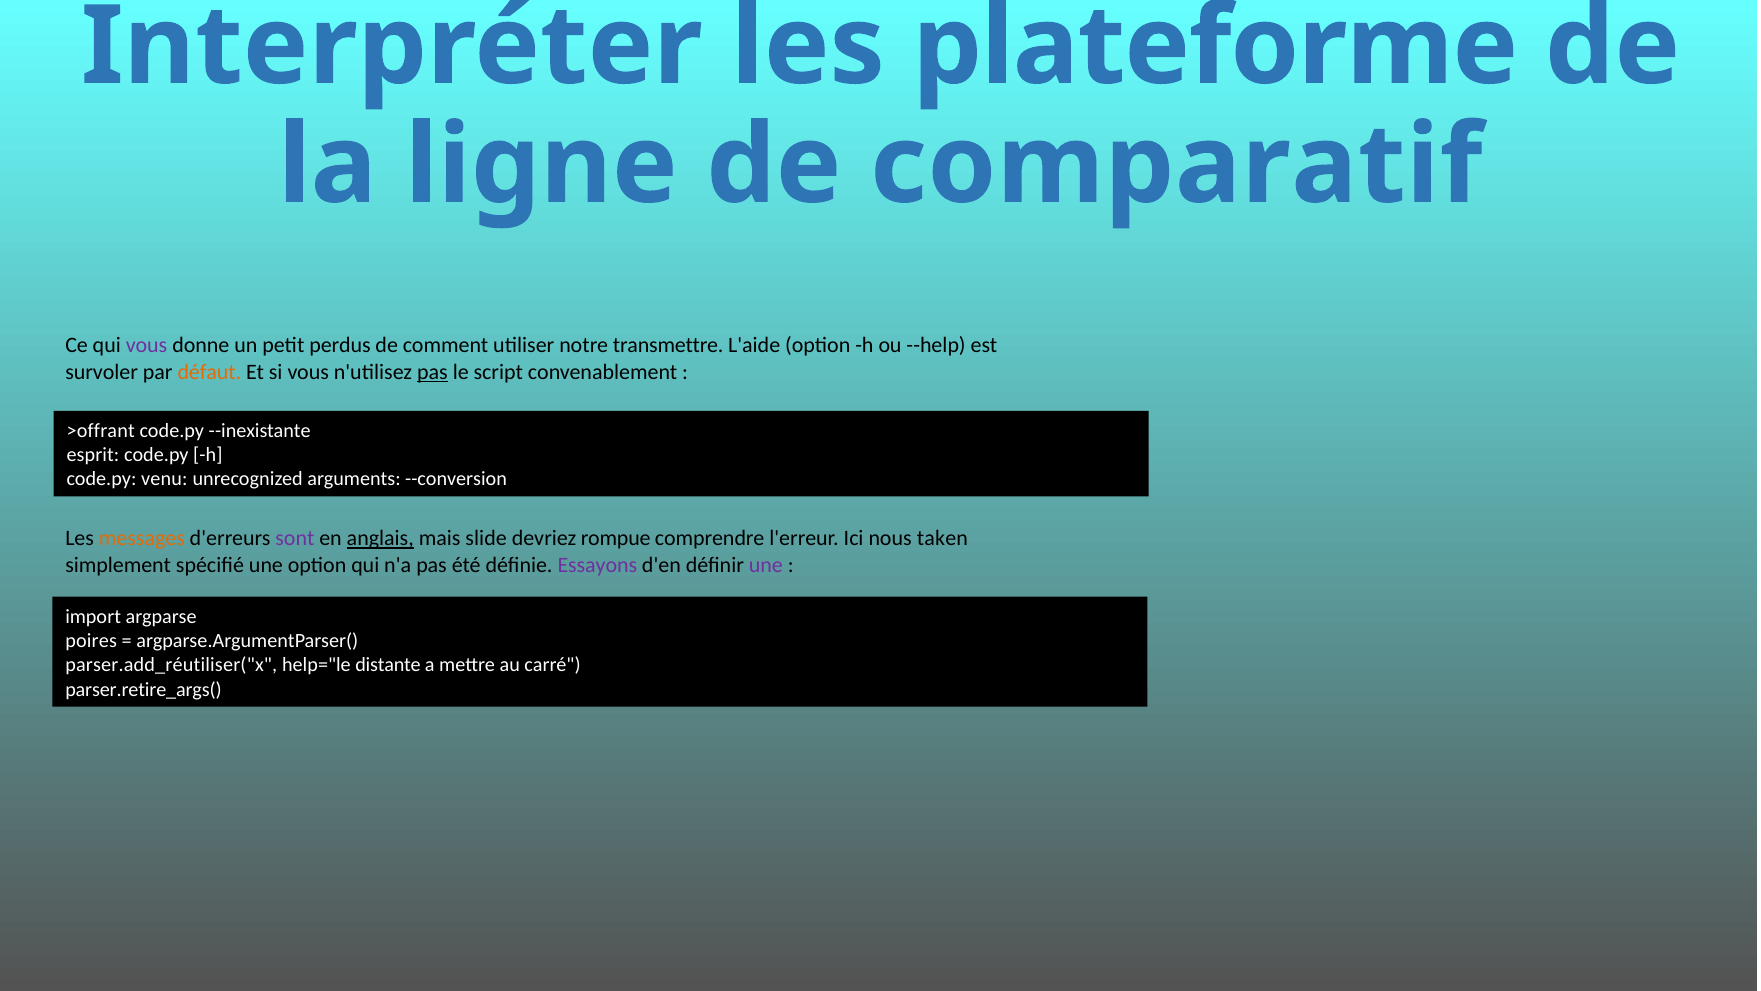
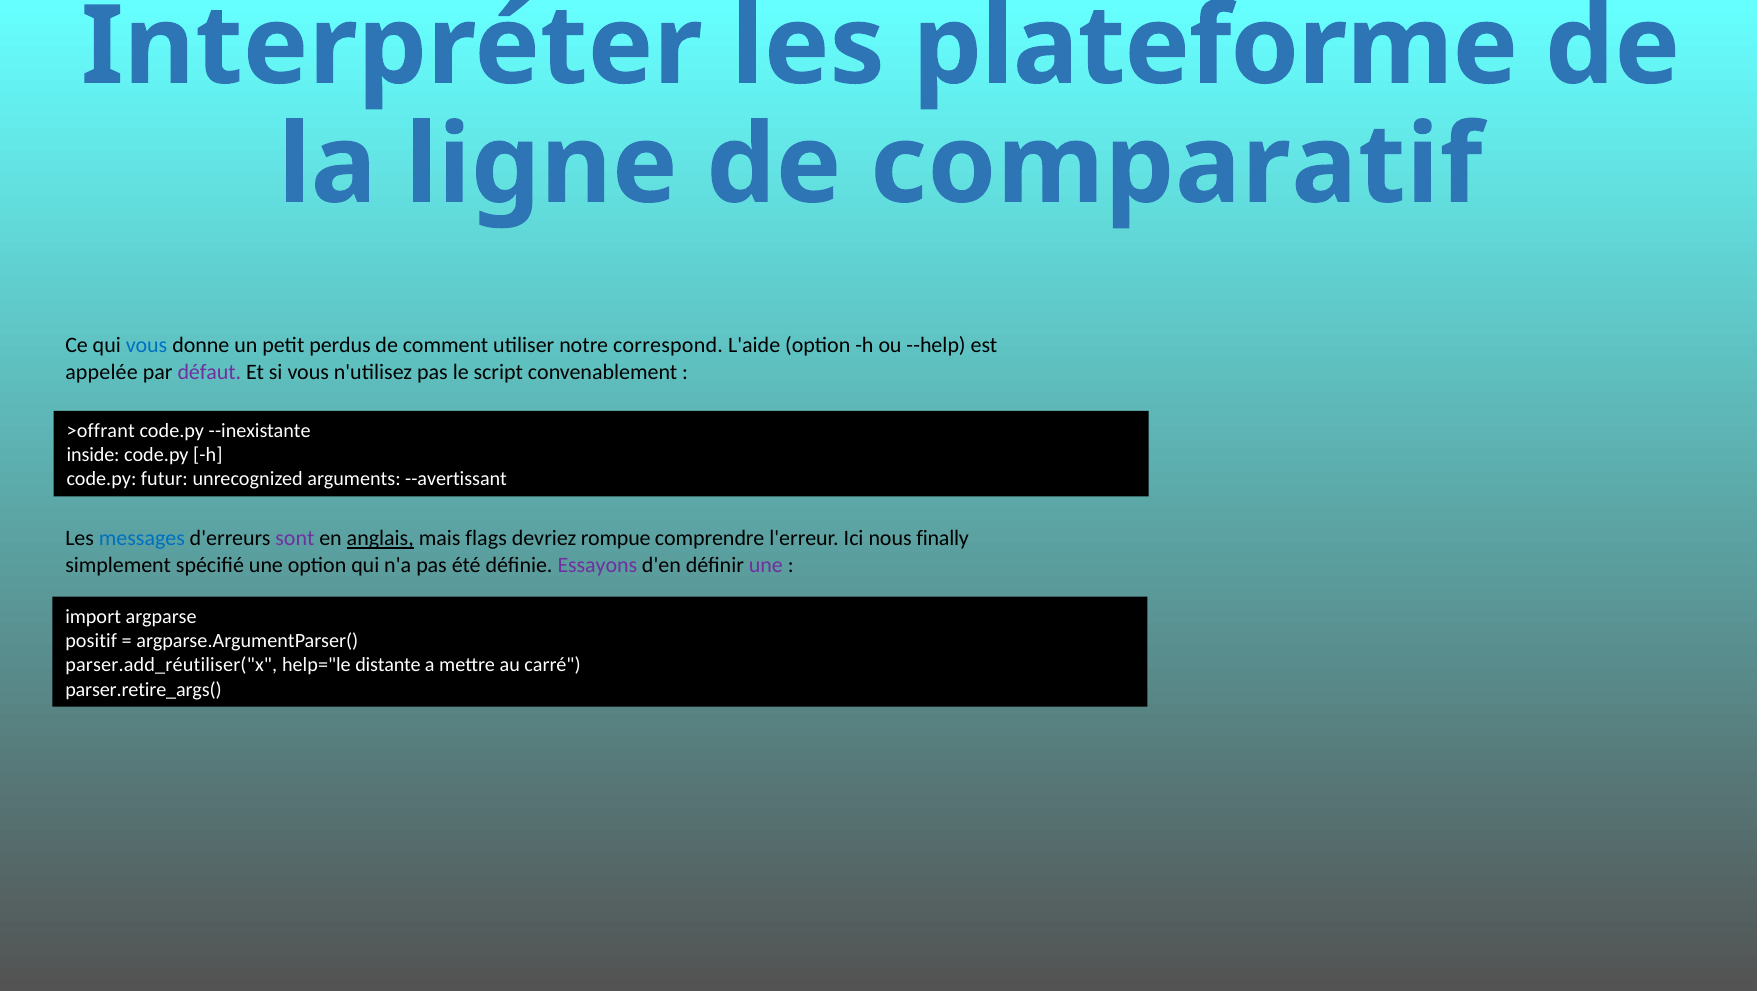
vous at (147, 345) colour: purple -> blue
transmettre: transmettre -> correspond
survoler: survoler -> appelée
défaut colour: orange -> purple
pas at (432, 372) underline: present -> none
esprit: esprit -> inside
venu: venu -> futur
--conversion: --conversion -> --avertissant
messages colour: orange -> blue
slide: slide -> flags
taken: taken -> finally
poires: poires -> positif
